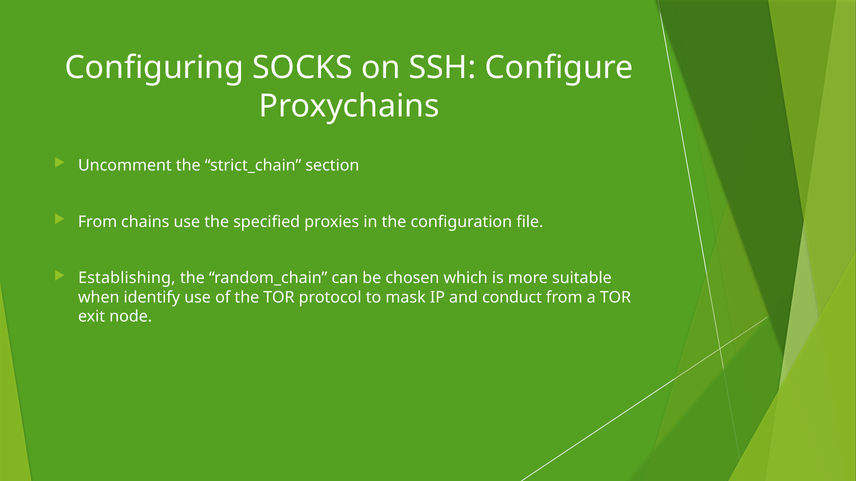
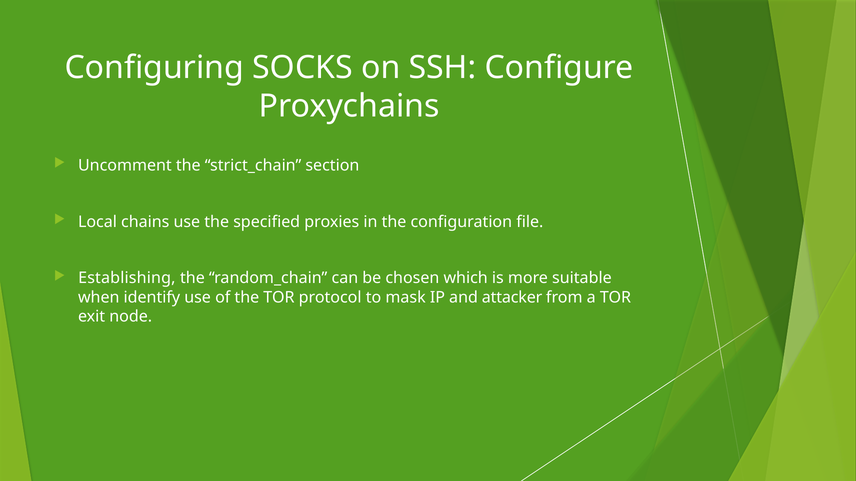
From at (98, 222): From -> Local
conduct: conduct -> attacker
